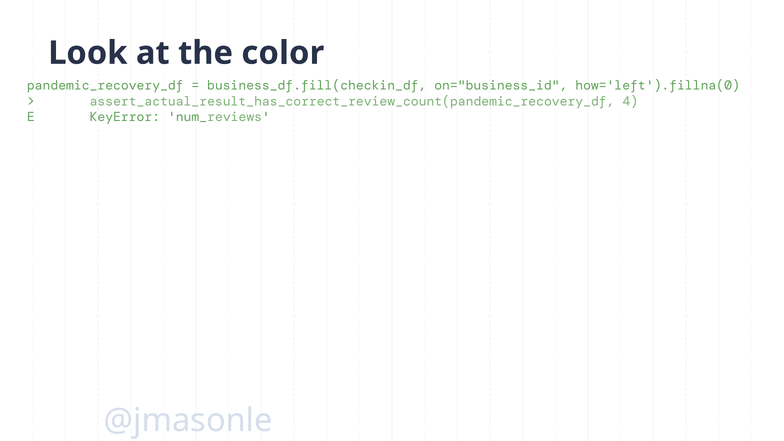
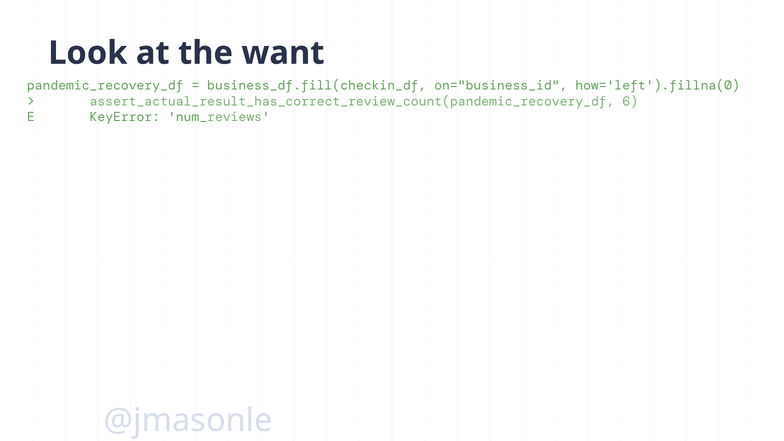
color: color -> want
4: 4 -> 6
